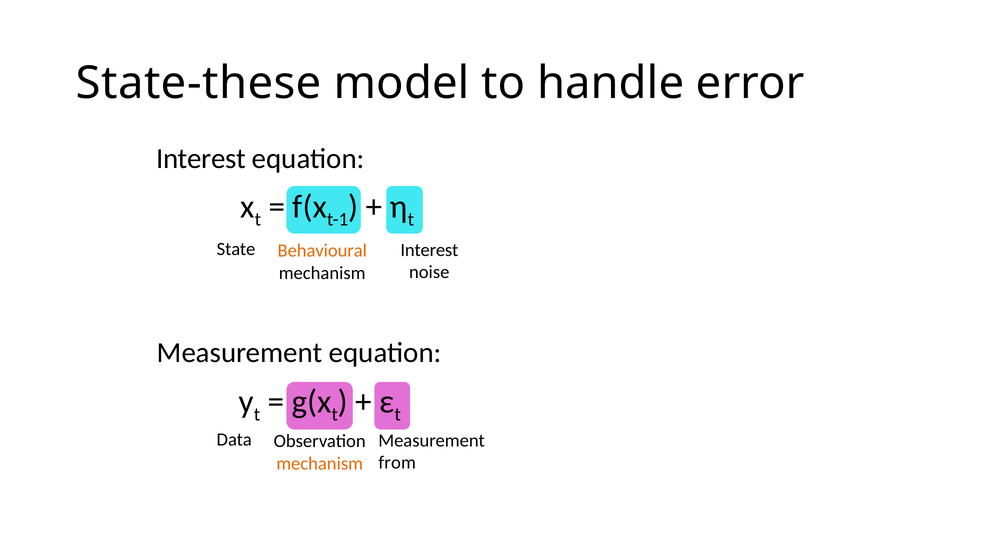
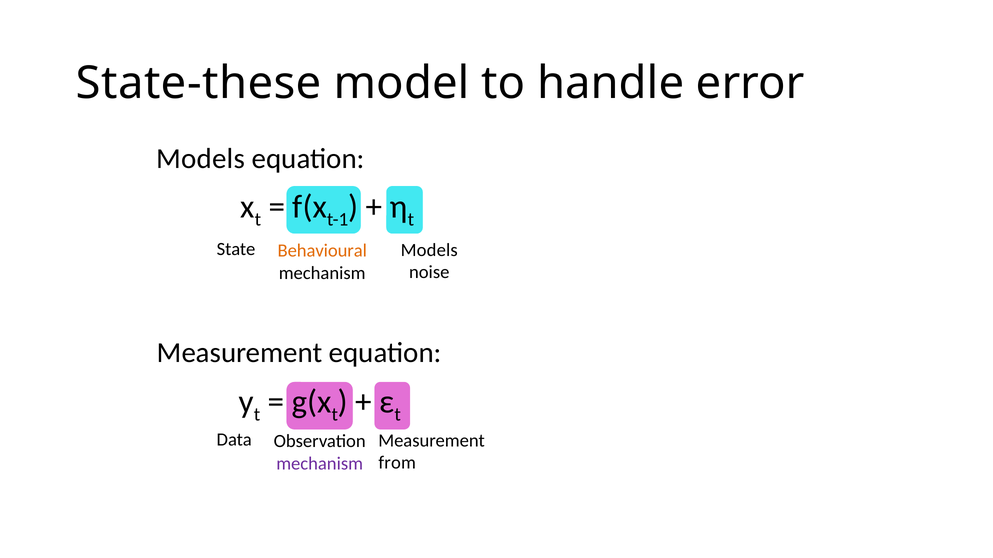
Interest at (201, 159): Interest -> Models
Interest at (429, 250): Interest -> Models
mechanism at (320, 464) colour: orange -> purple
